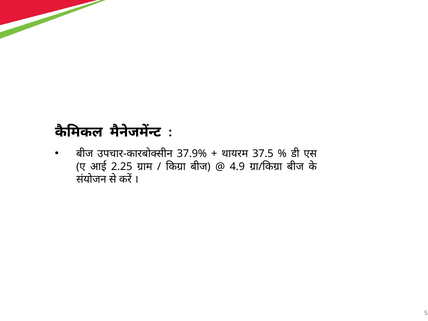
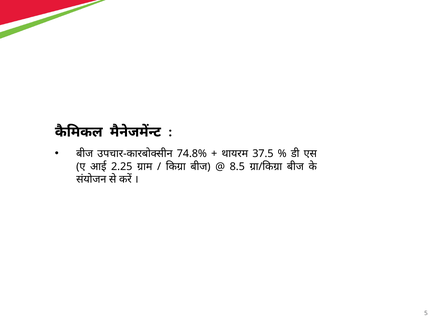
37.9%: 37.9% -> 74.8%
4.9: 4.9 -> 8.5
